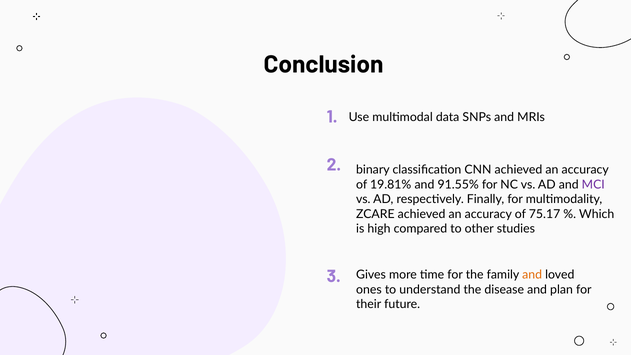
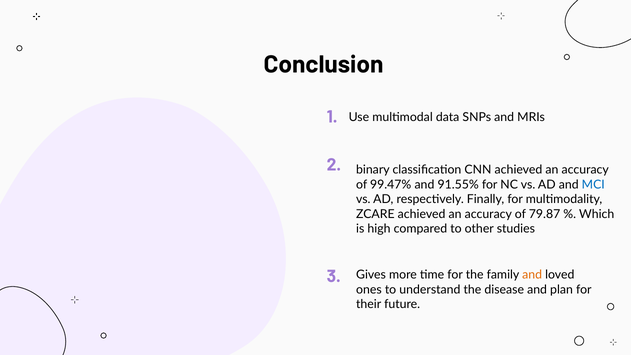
19.81%: 19.81% -> 99.47%
MCI colour: purple -> blue
75.17: 75.17 -> 79.87
